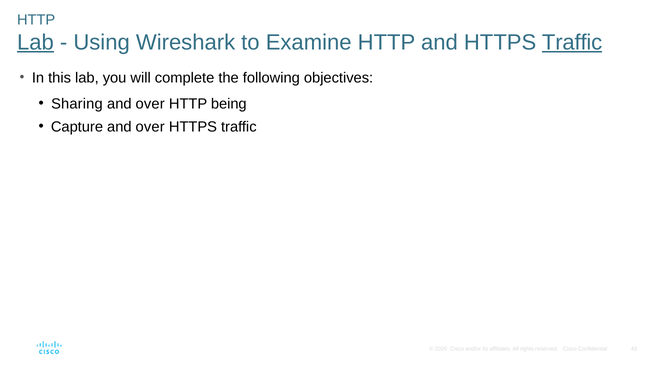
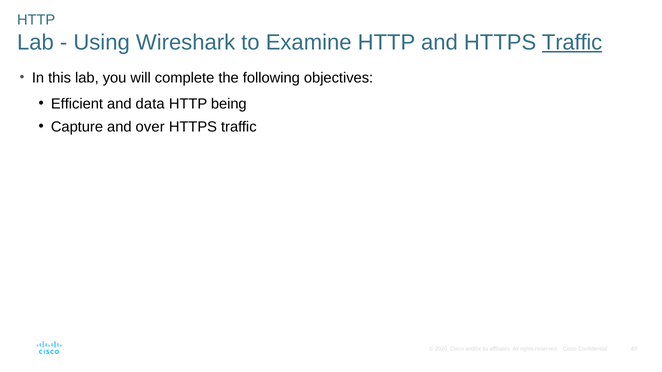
Lab at (35, 42) underline: present -> none
Sharing: Sharing -> Efficient
over at (150, 104): over -> data
